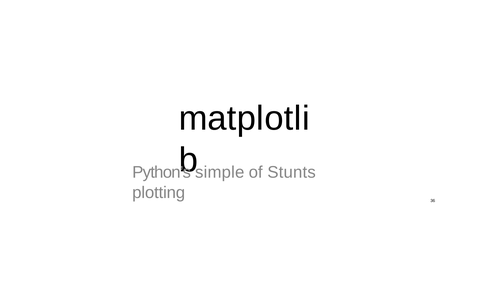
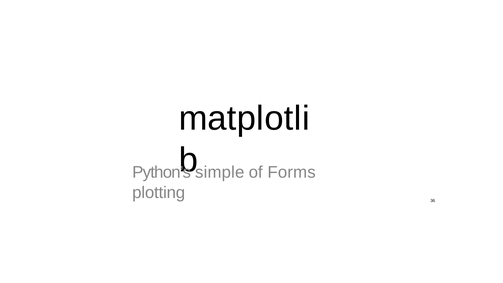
Stunts: Stunts -> Forms
